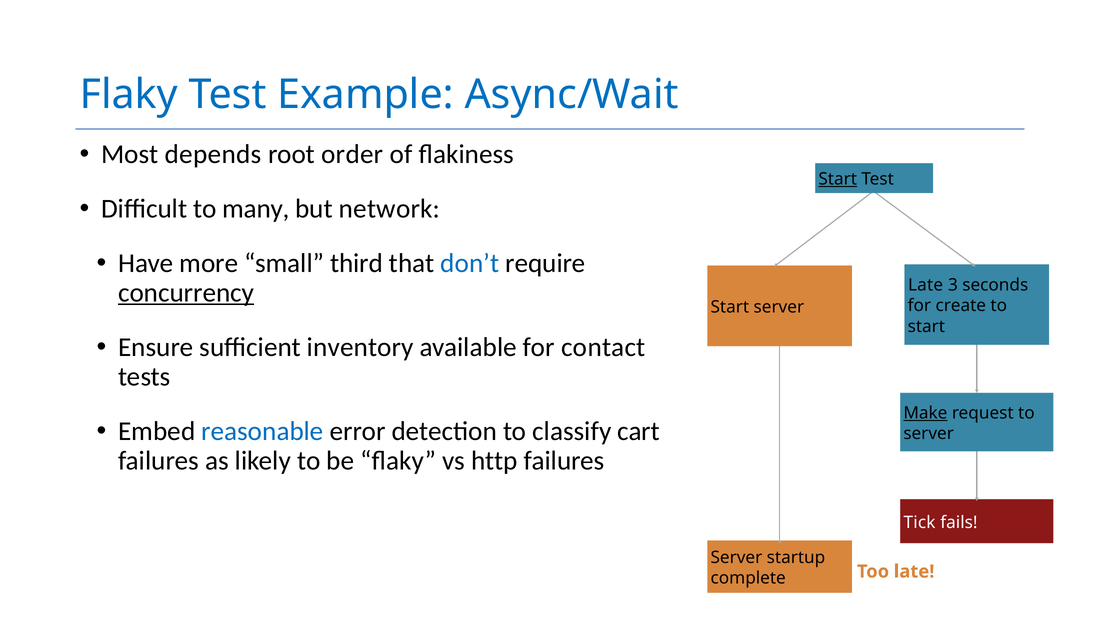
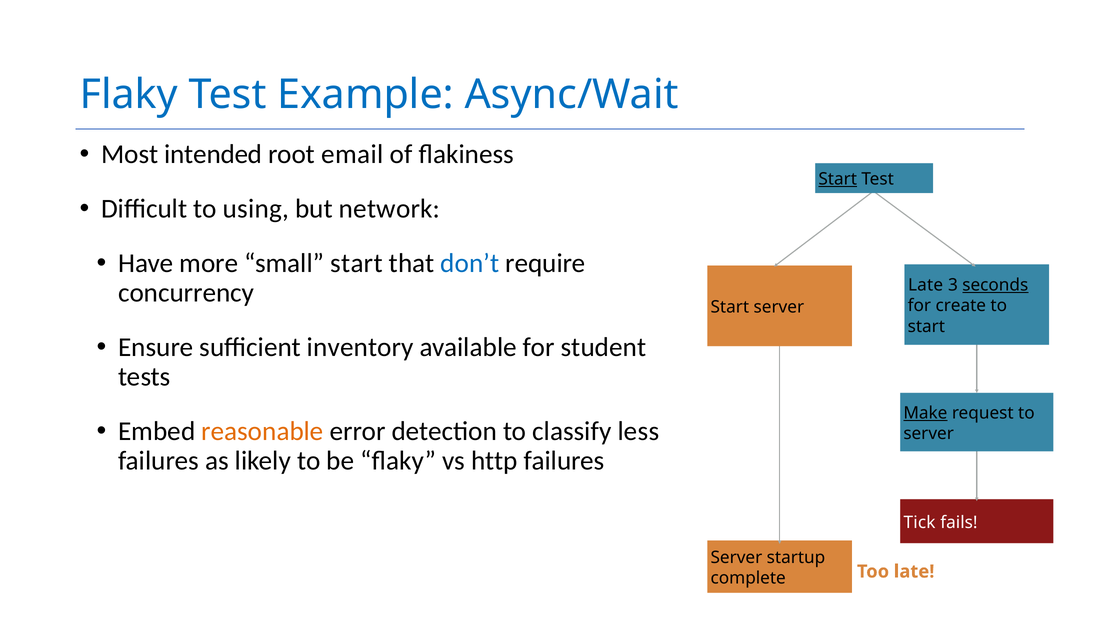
depends: depends -> intended
order: order -> email
many: many -> using
small third: third -> start
seconds underline: none -> present
concurrency underline: present -> none
contact: contact -> student
reasonable colour: blue -> orange
cart: cart -> less
